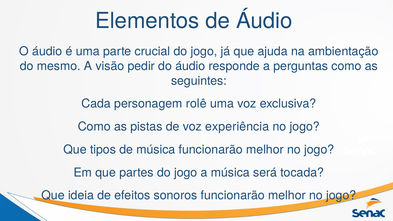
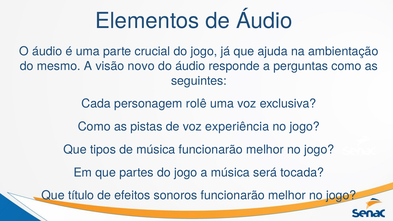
pedir: pedir -> novo
ideia: ideia -> título
